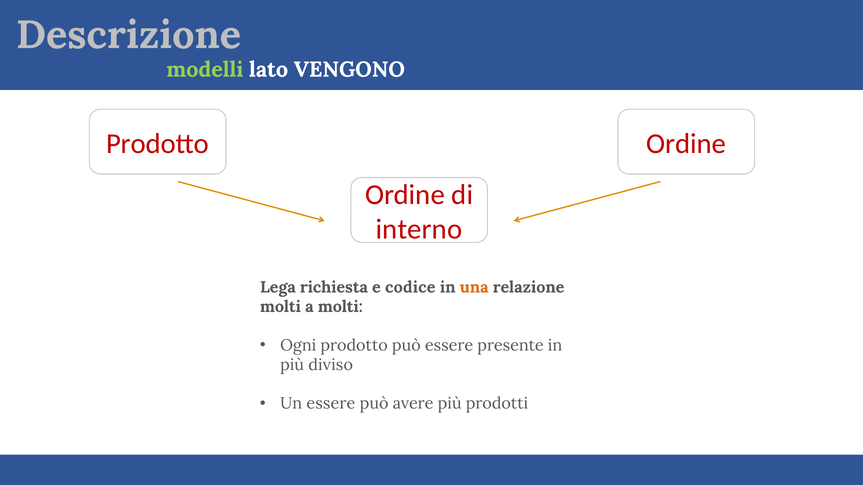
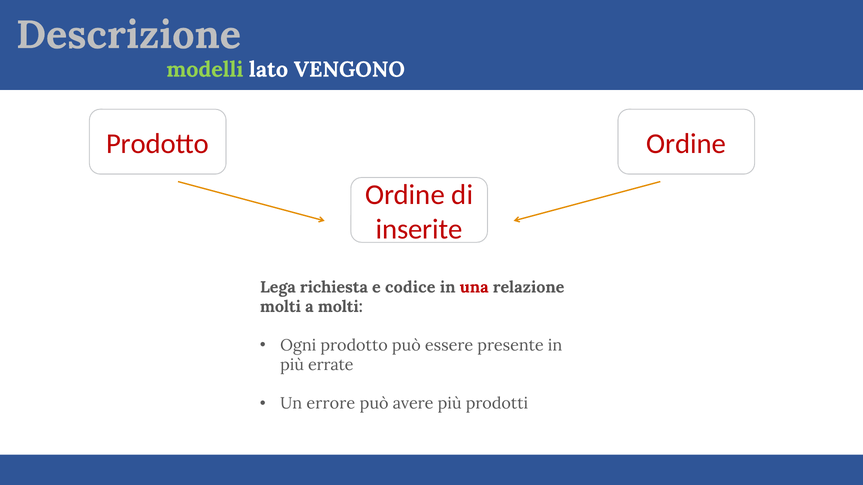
interno: interno -> inserite
una colour: orange -> red
diviso: diviso -> errate
Un essere: essere -> errore
